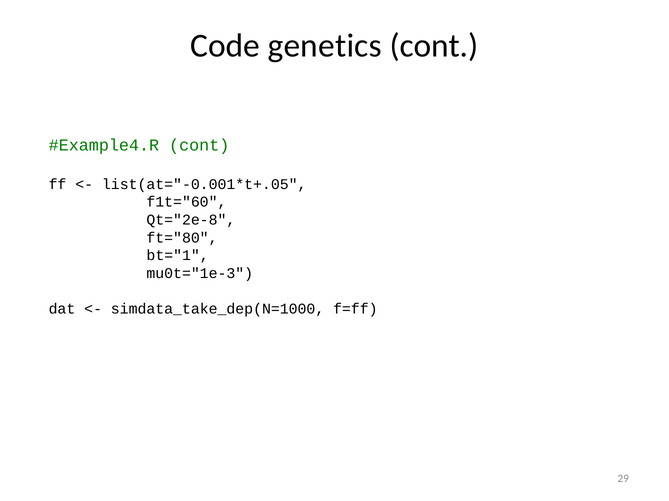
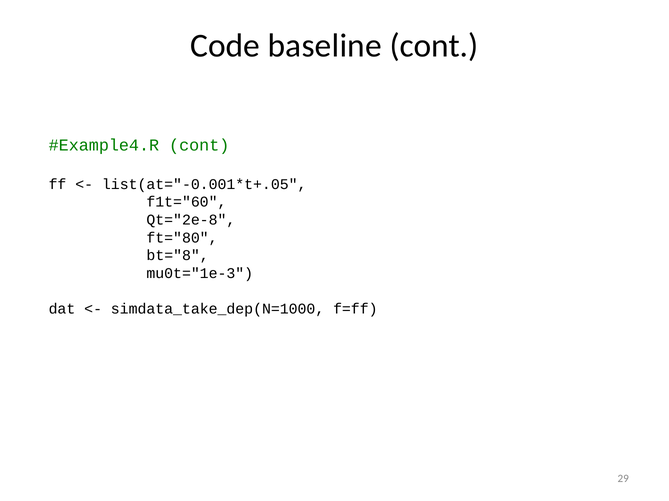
genetics: genetics -> baseline
bt="1: bt="1 -> bt="8
